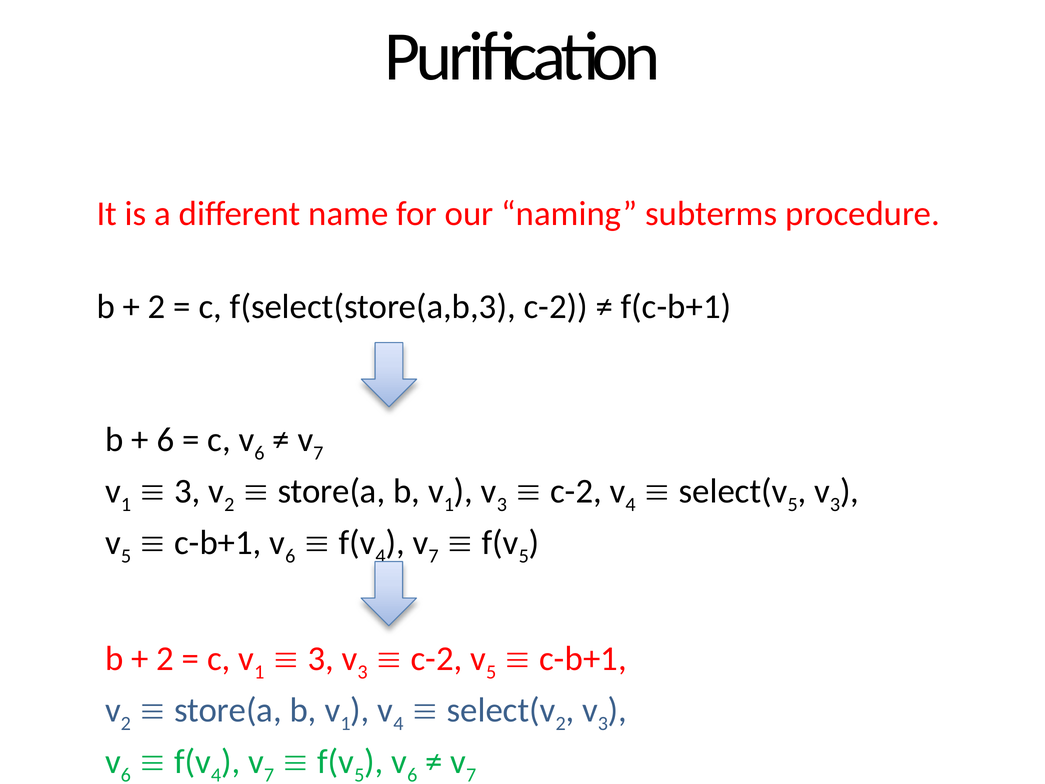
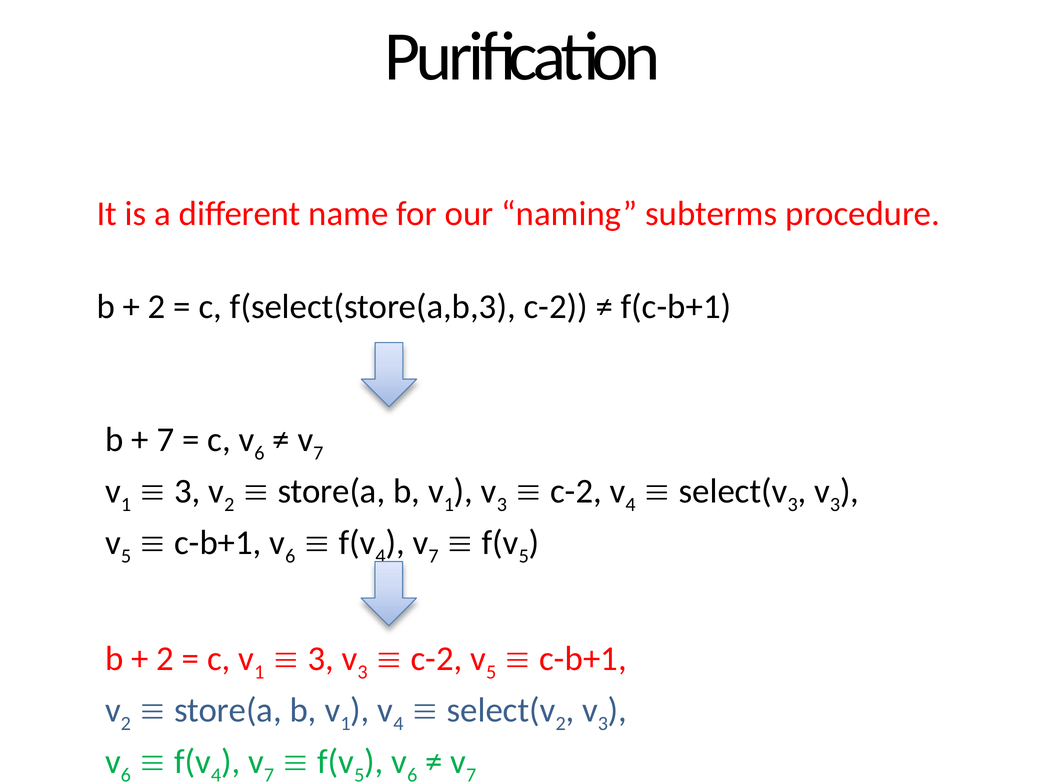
6 at (165, 439): 6 -> 7
5 at (793, 504): 5 -> 3
